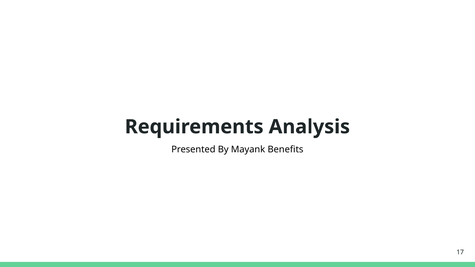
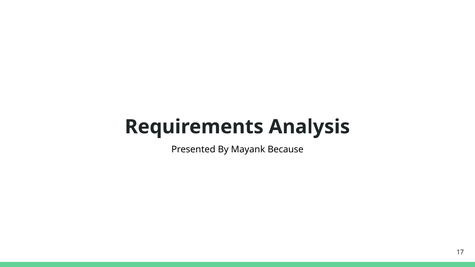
Benefits: Benefits -> Because
